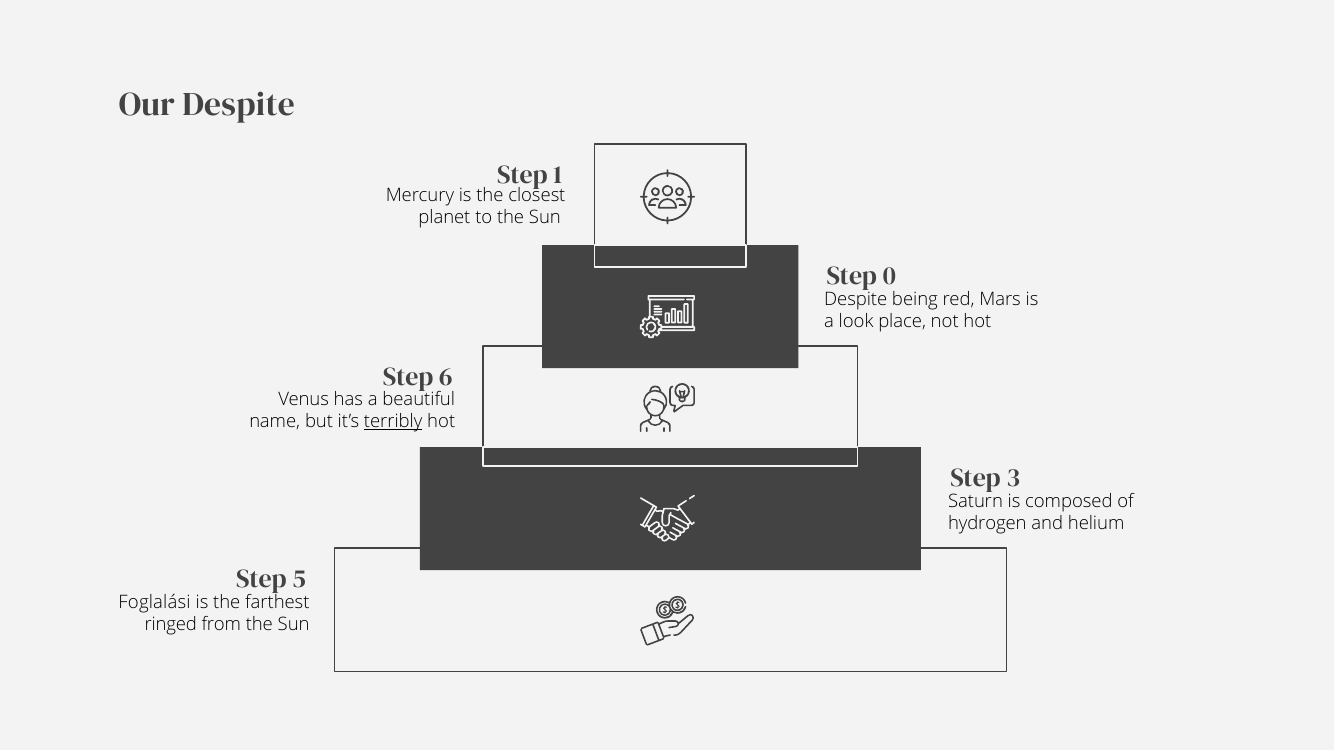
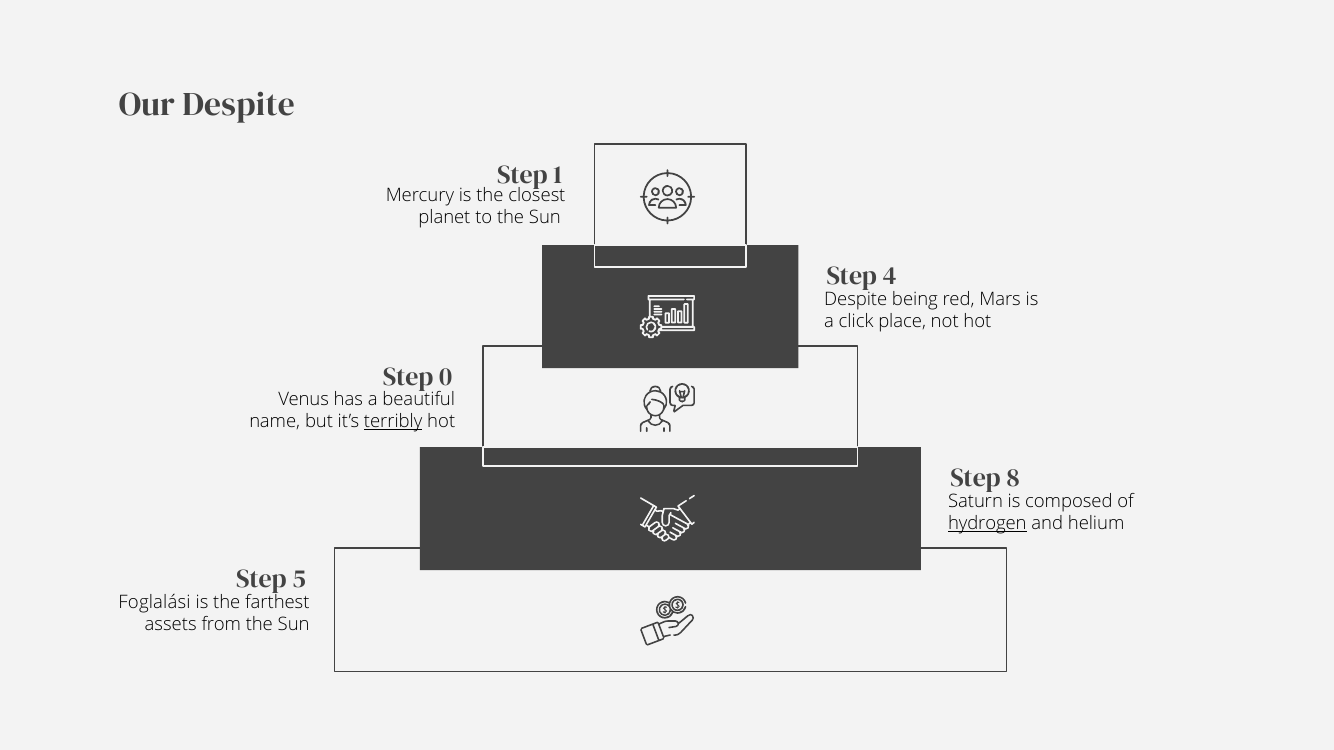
0: 0 -> 4
look: look -> click
6: 6 -> 0
3: 3 -> 8
hydrogen underline: none -> present
ringed: ringed -> assets
